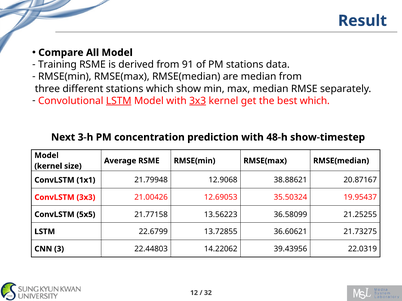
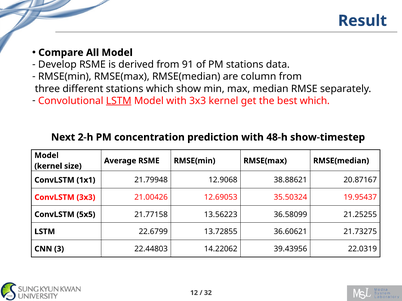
Training: Training -> Develop
are median: median -> column
3x3 at (198, 101) underline: present -> none
3-h: 3-h -> 2-h
